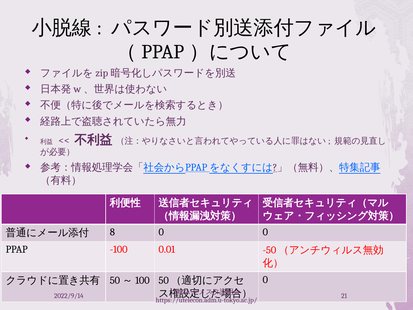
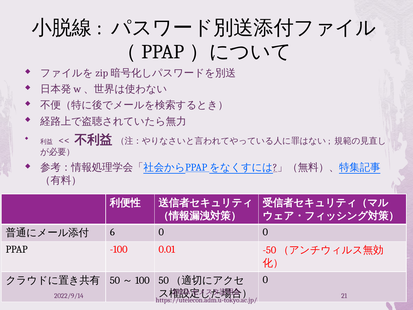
8: 8 -> 6
